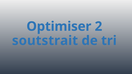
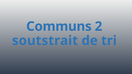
Optimiser: Optimiser -> Communs
